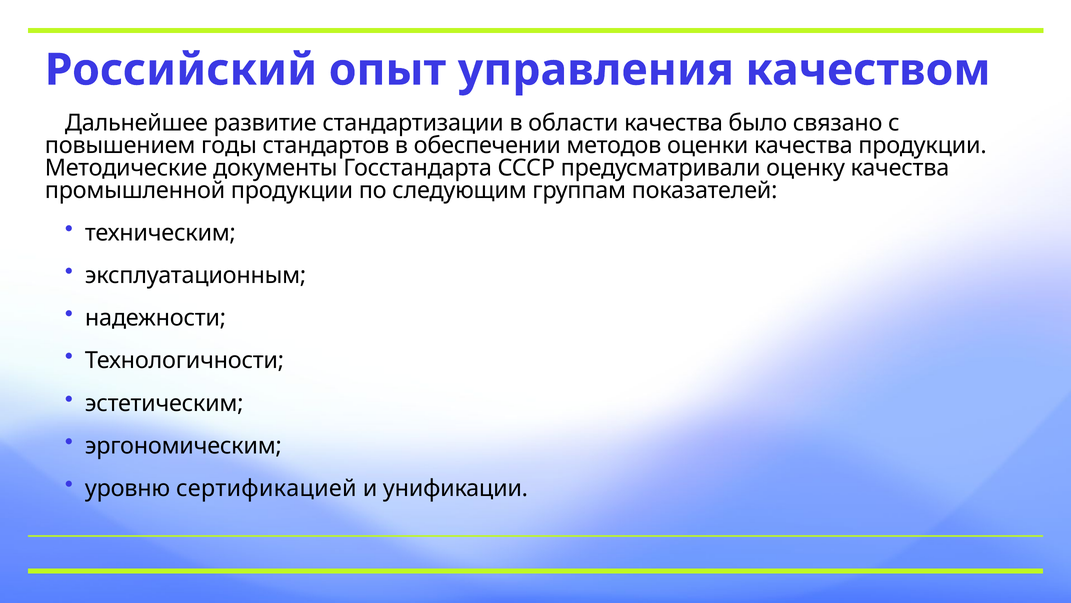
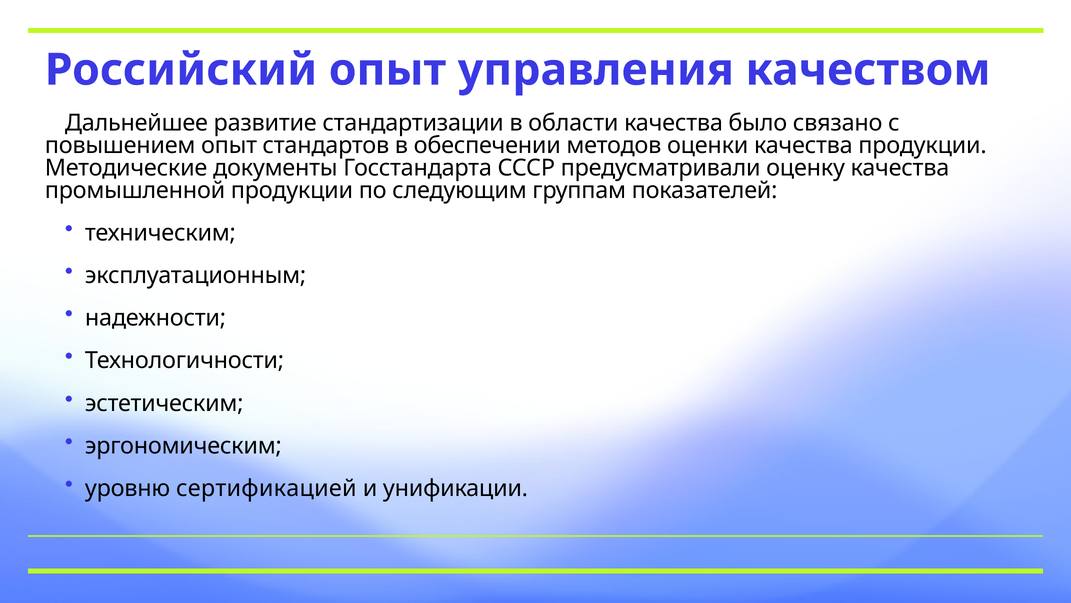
повышением годы: годы -> опыт
